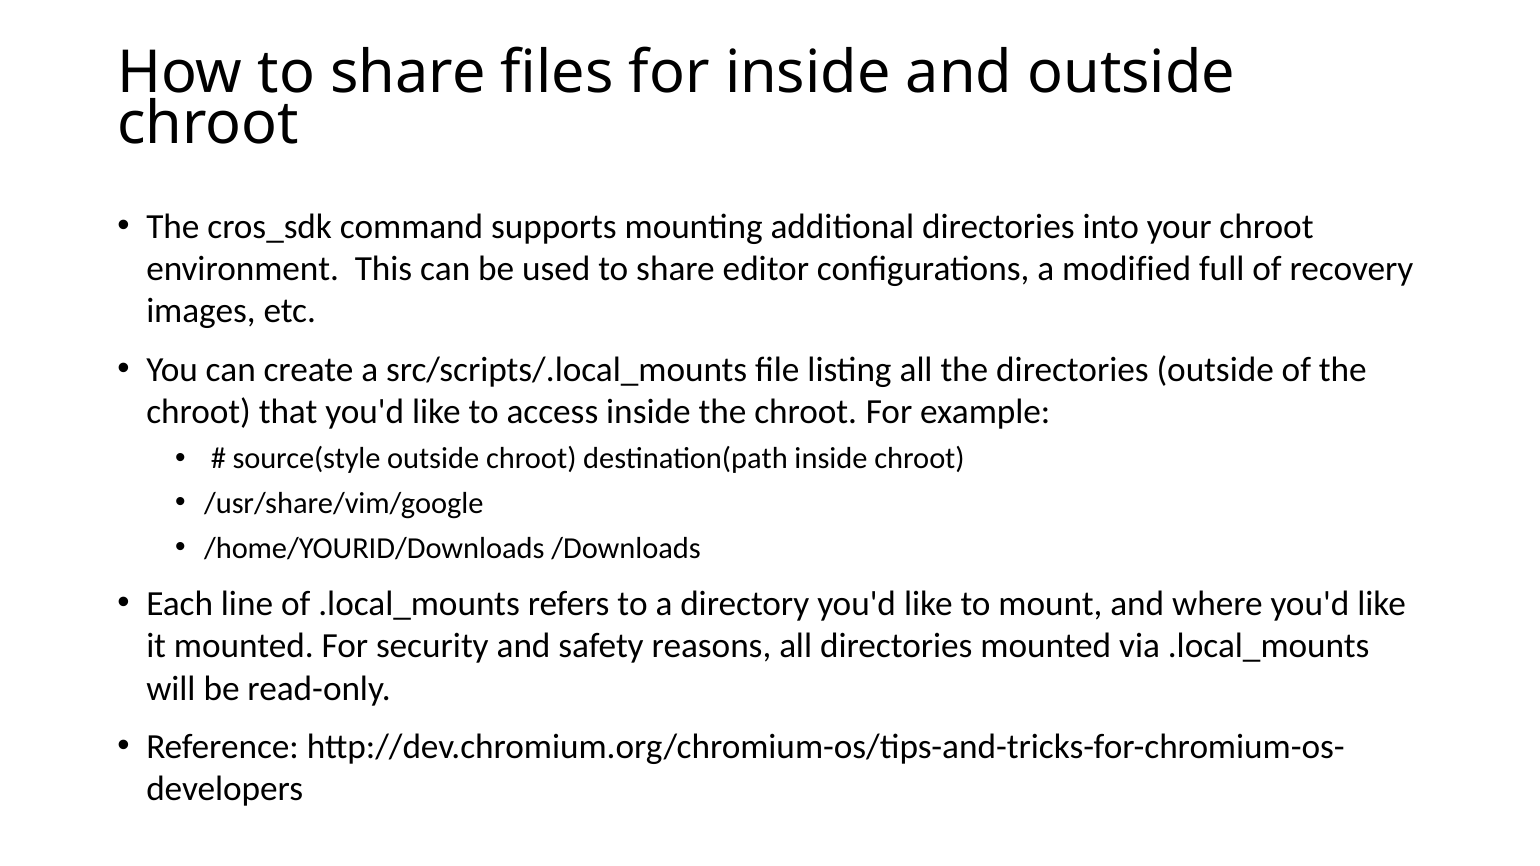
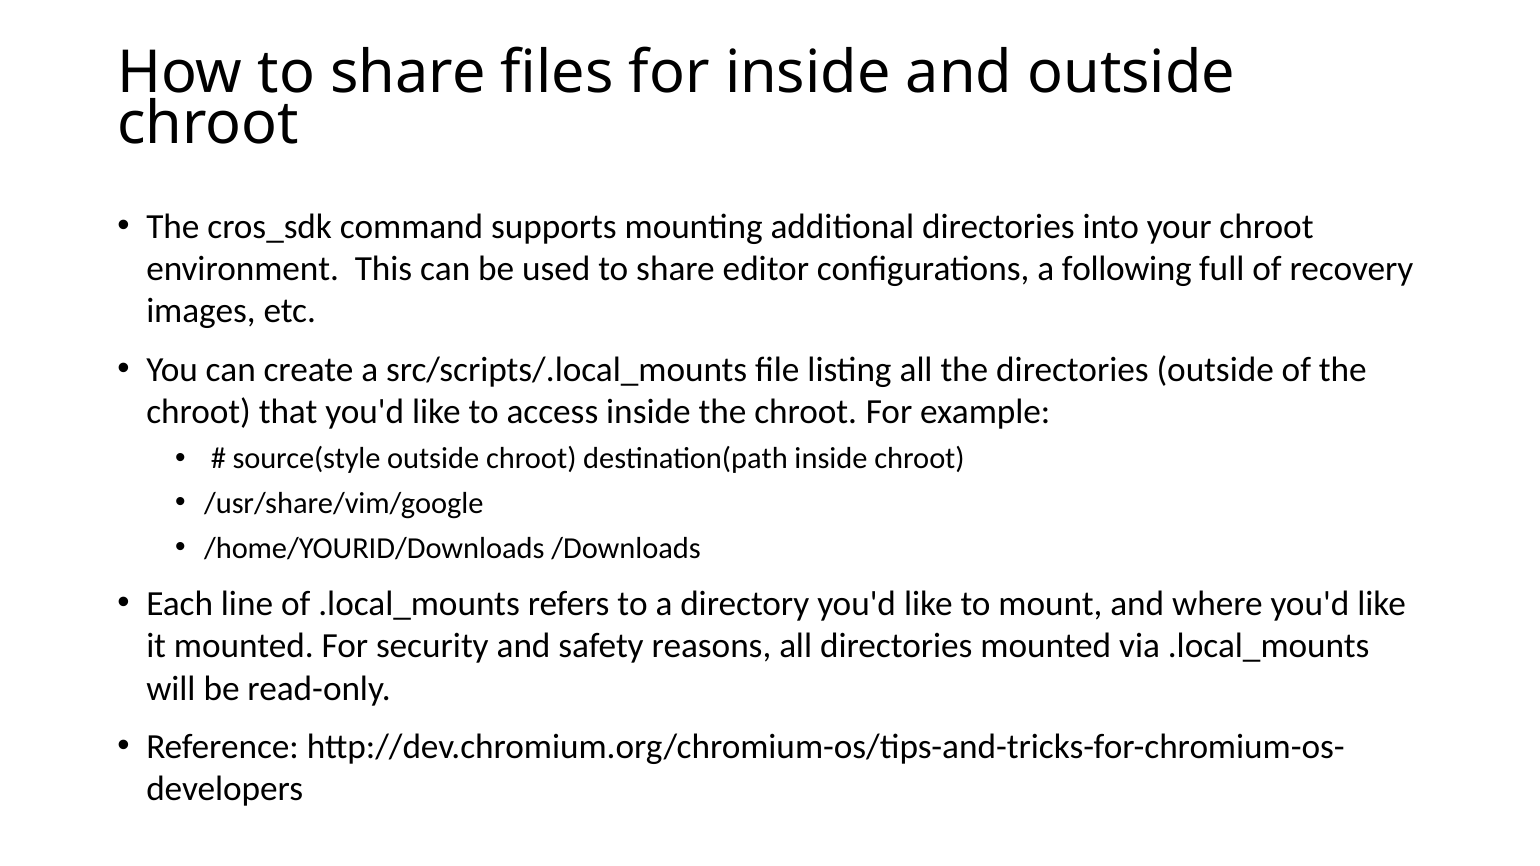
modified: modified -> following
